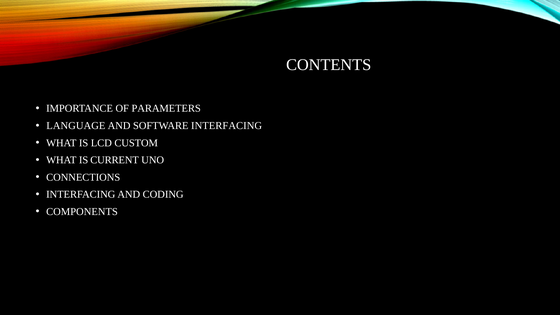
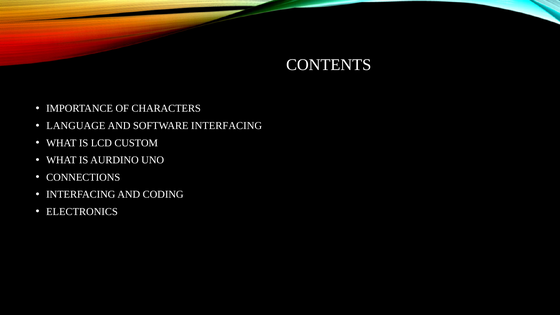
PARAMETERS: PARAMETERS -> CHARACTERS
CURRENT: CURRENT -> AURDINO
COMPONENTS: COMPONENTS -> ELECTRONICS
